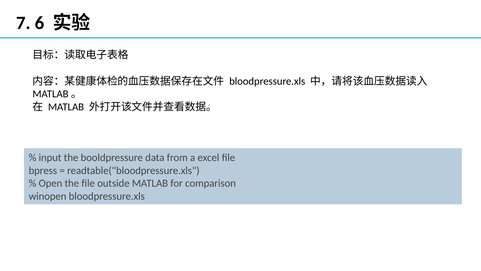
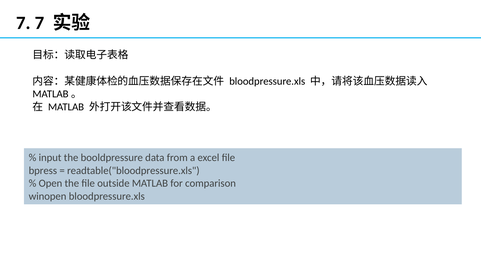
7 6: 6 -> 7
